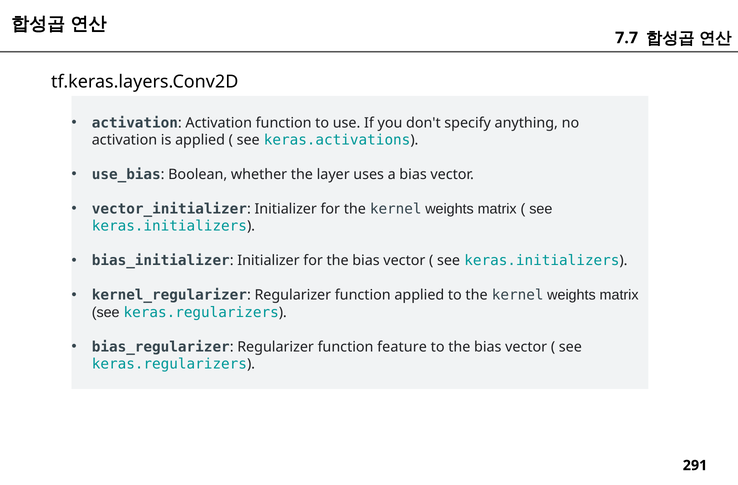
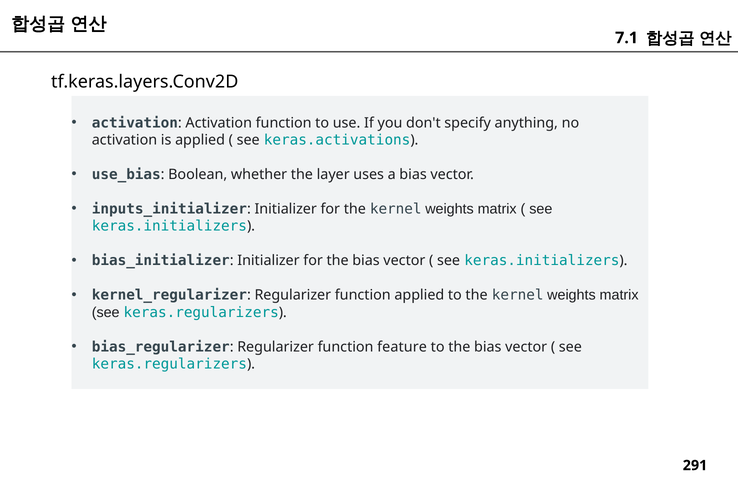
7.7: 7.7 -> 7.1
vector_initializer: vector_initializer -> inputs_initializer
